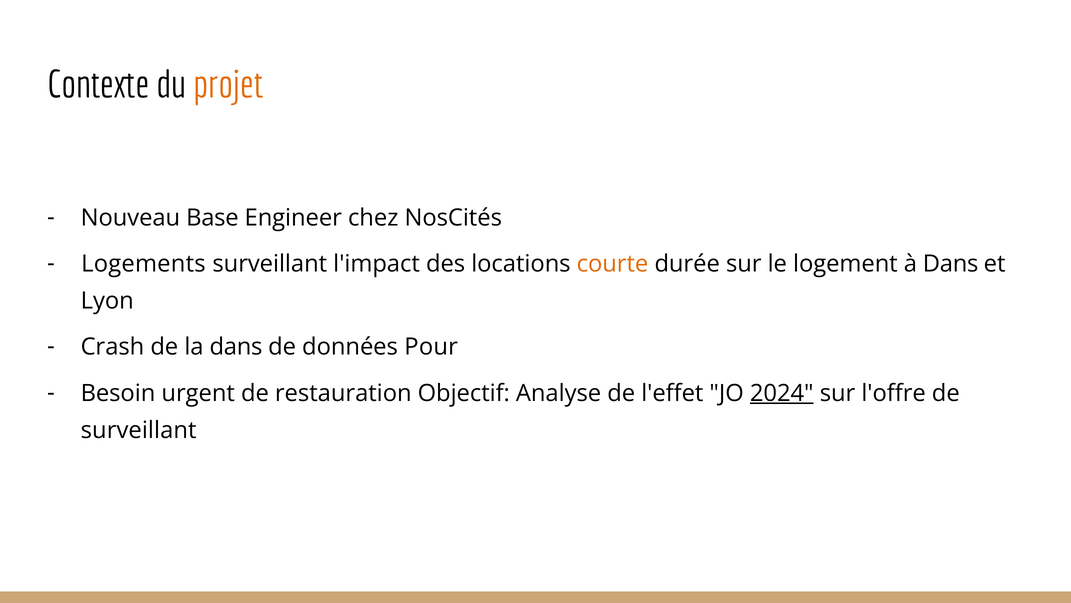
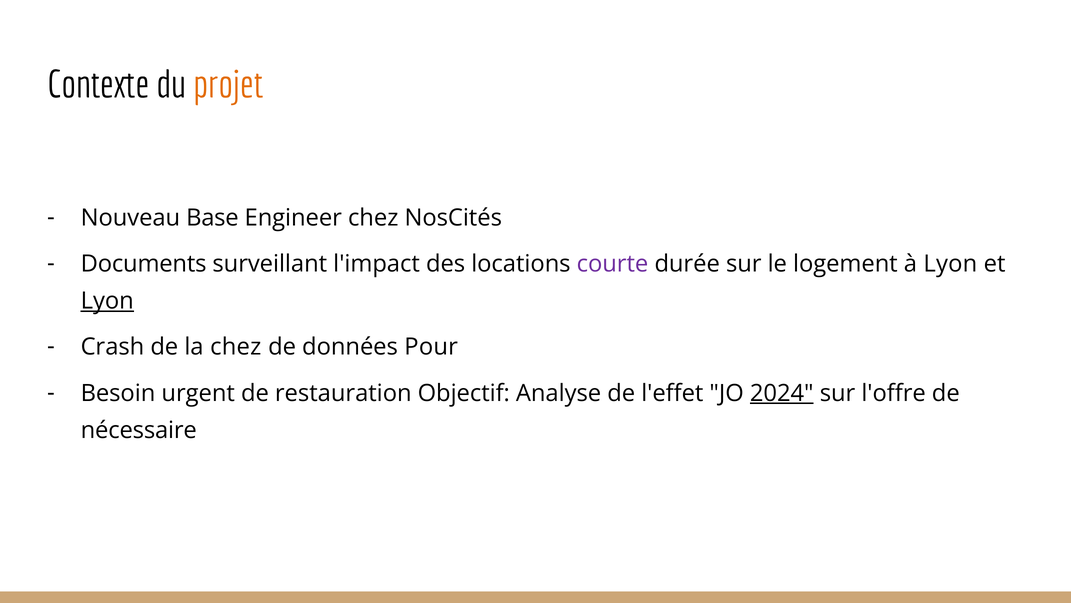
Logements: Logements -> Documents
courte colour: orange -> purple
à Dans: Dans -> Lyon
Lyon at (107, 301) underline: none -> present
la dans: dans -> chez
surveillant at (139, 430): surveillant -> nécessaire
